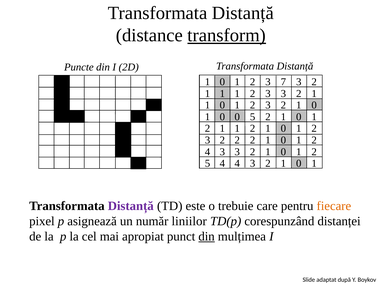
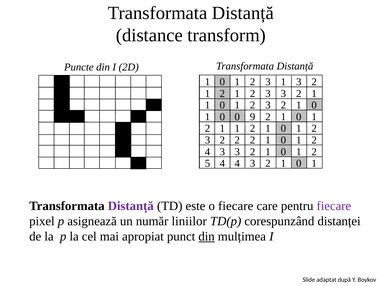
transform underline: present -> none
1 2 3 7: 7 -> 1
1 at (222, 94): 1 -> 2
0 5: 5 -> 9
o trebuie: trebuie -> fiecare
fiecare at (334, 206) colour: orange -> purple
